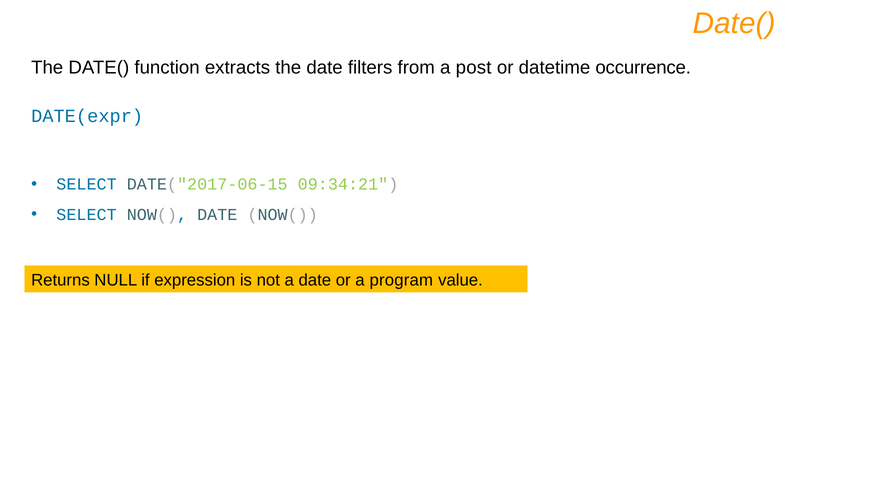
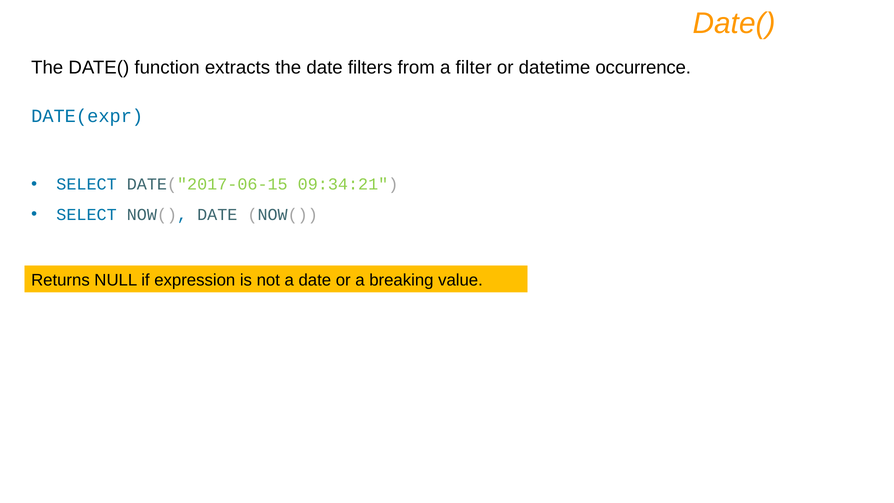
post: post -> filter
program: program -> breaking
